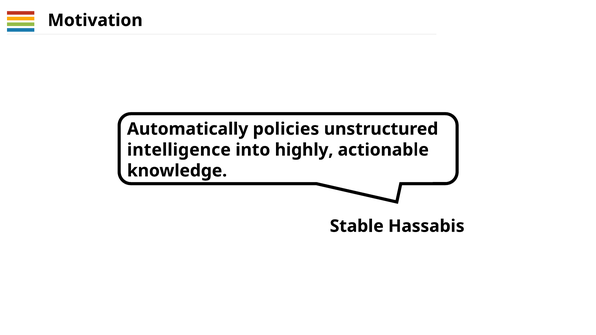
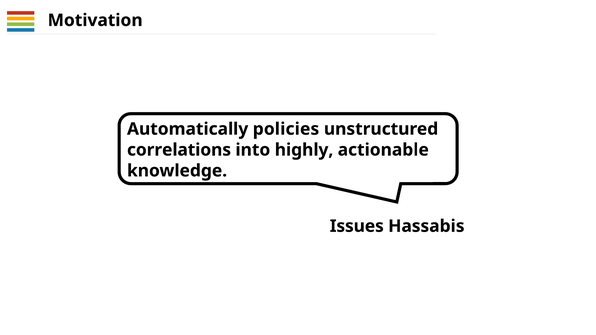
intelligence: intelligence -> correlations
Stable: Stable -> Issues
